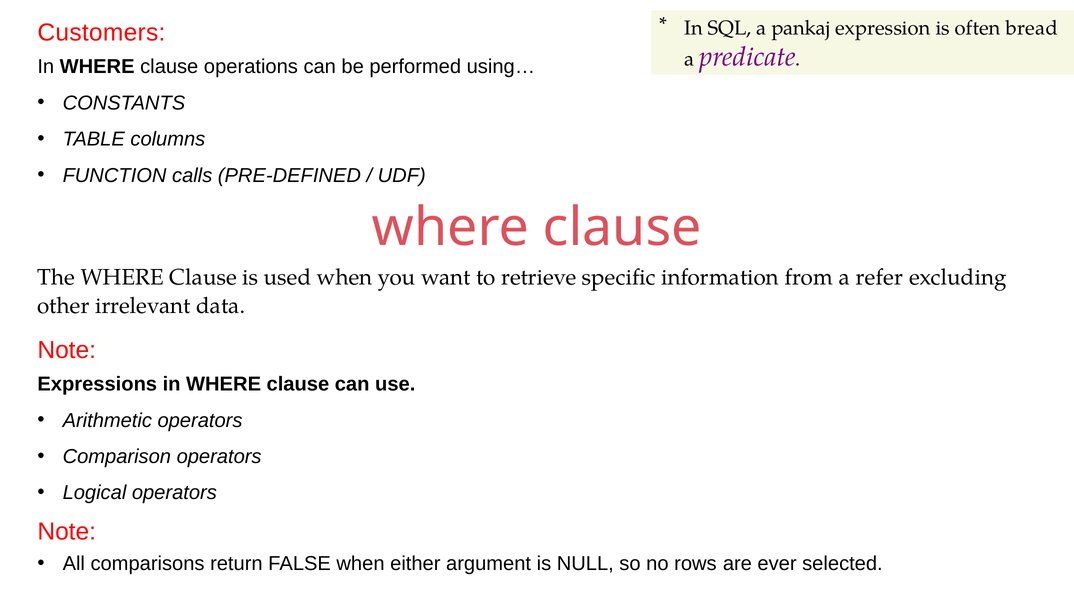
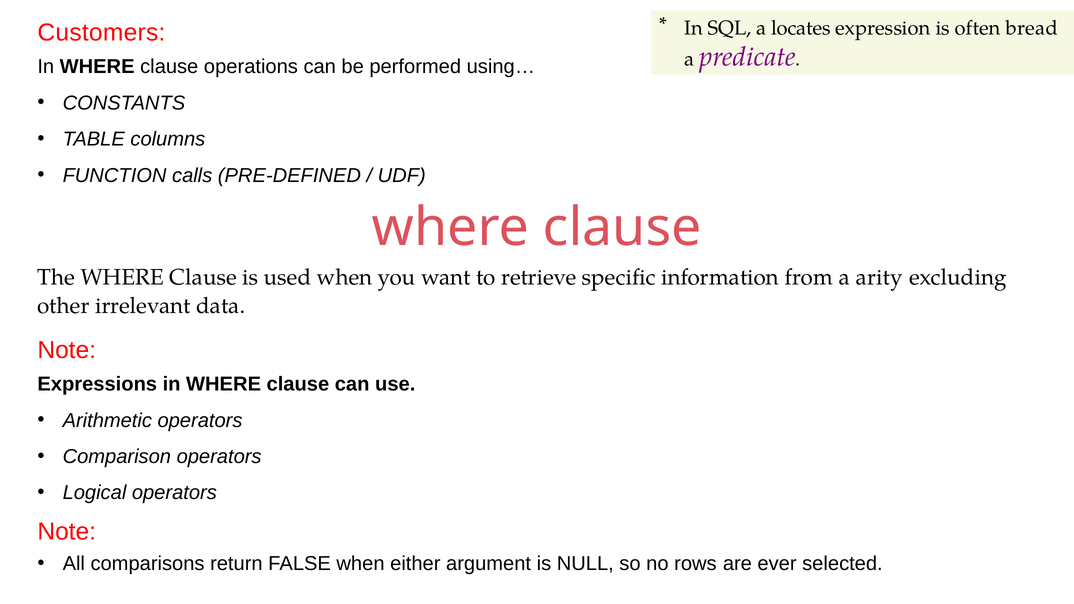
pankaj: pankaj -> locates
refer: refer -> arity
